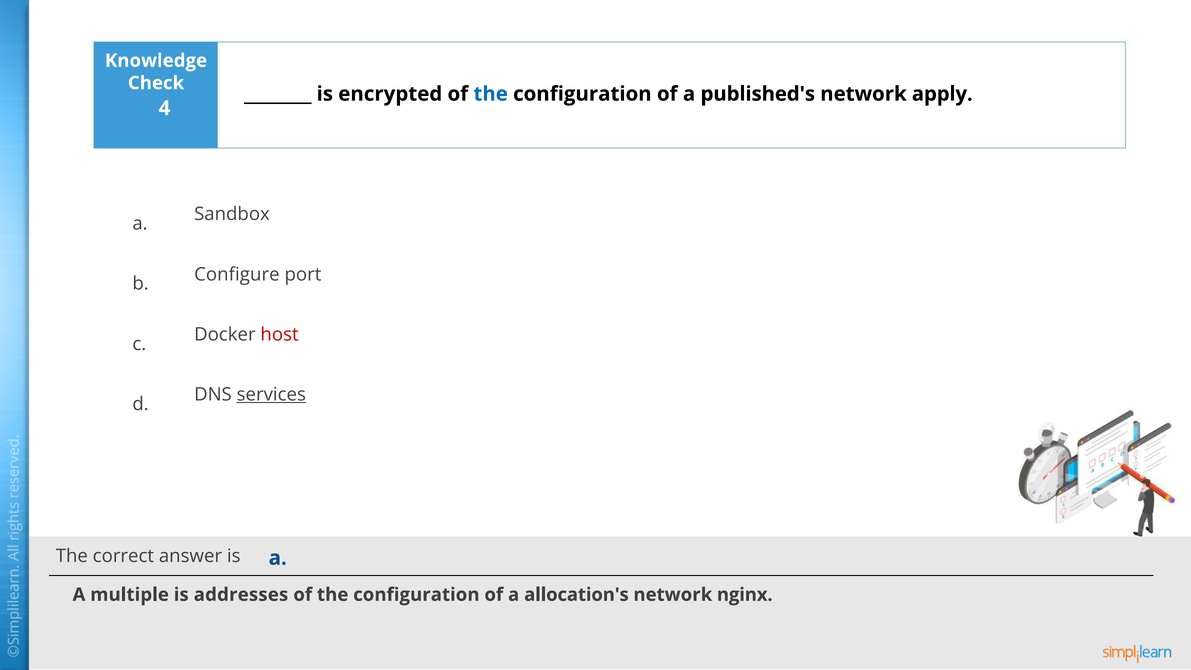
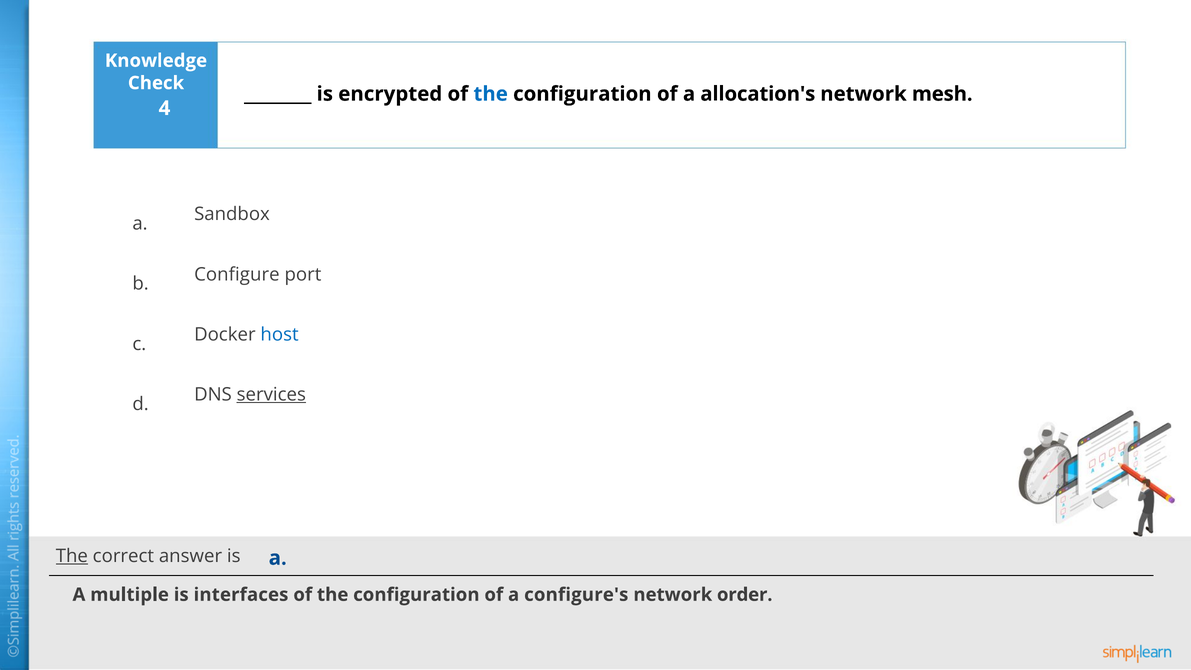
published's: published's -> allocation's
apply: apply -> mesh
host colour: red -> blue
The at (72, 556) underline: none -> present
addresses: addresses -> interfaces
allocation's: allocation's -> configure's
nginx: nginx -> order
